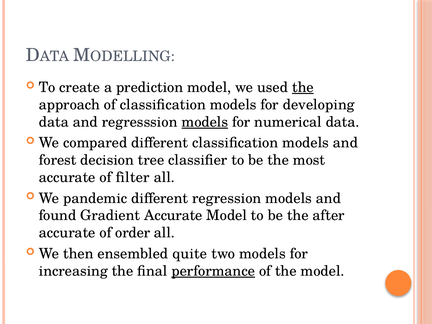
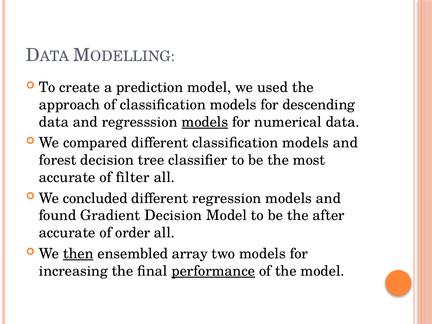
the at (303, 87) underline: present -> none
developing: developing -> descending
pandemic: pandemic -> concluded
Gradient Accurate: Accurate -> Decision
then underline: none -> present
quite: quite -> array
